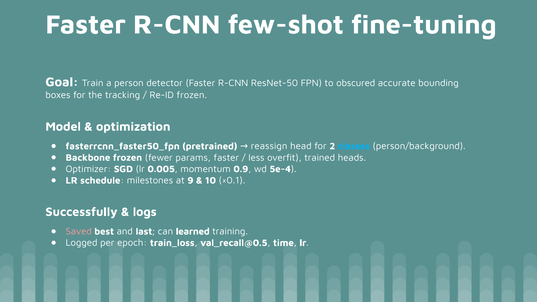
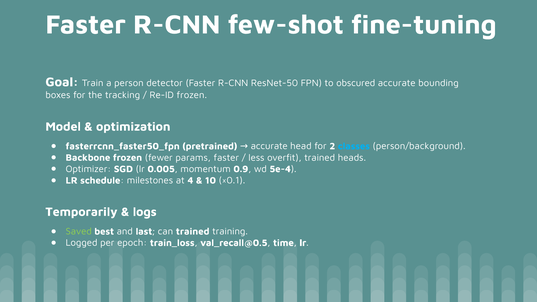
pretrained reassign: reassign -> accurate
9: 9 -> 4
Successfully: Successfully -> Temporarily
Saved colour: pink -> light green
can learned: learned -> trained
